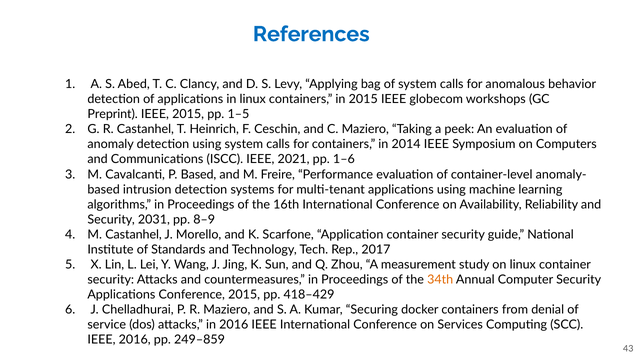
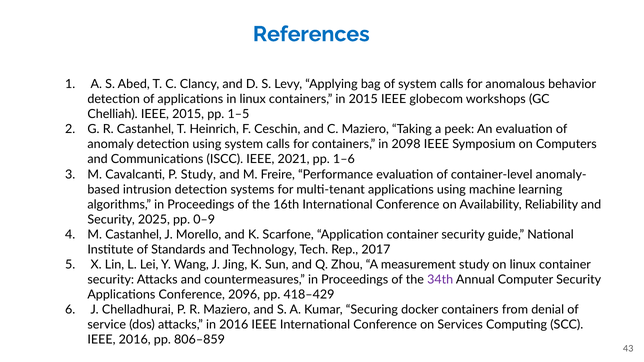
Preprint: Preprint -> Chelliah
2014: 2014 -> 2098
P Based: Based -> Study
2031: 2031 -> 2025
8–9: 8–9 -> 0–9
34th colour: orange -> purple
Conference 2015: 2015 -> 2096
249–859: 249–859 -> 806–859
